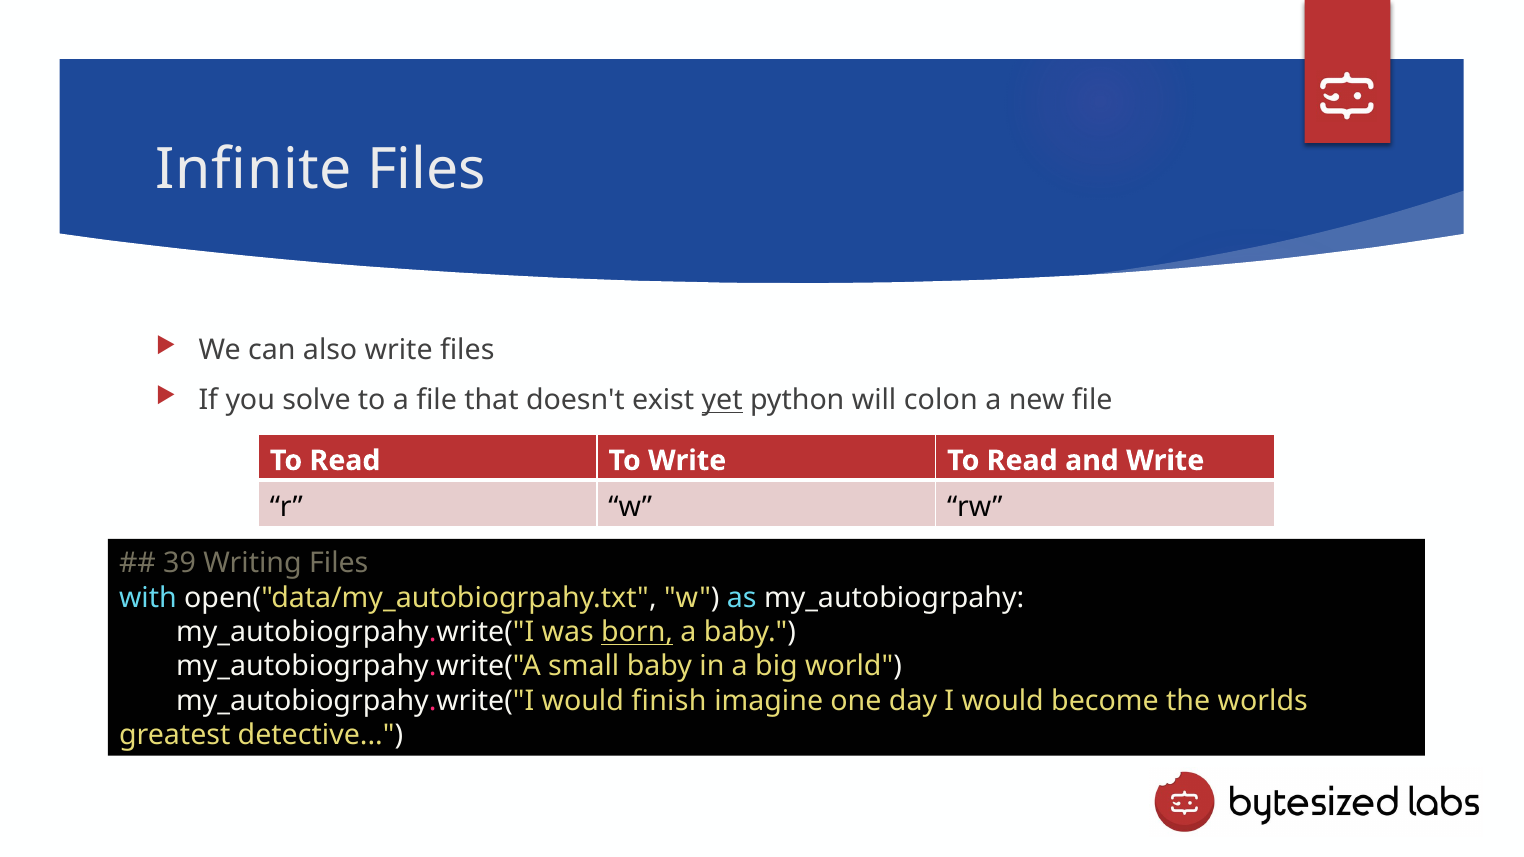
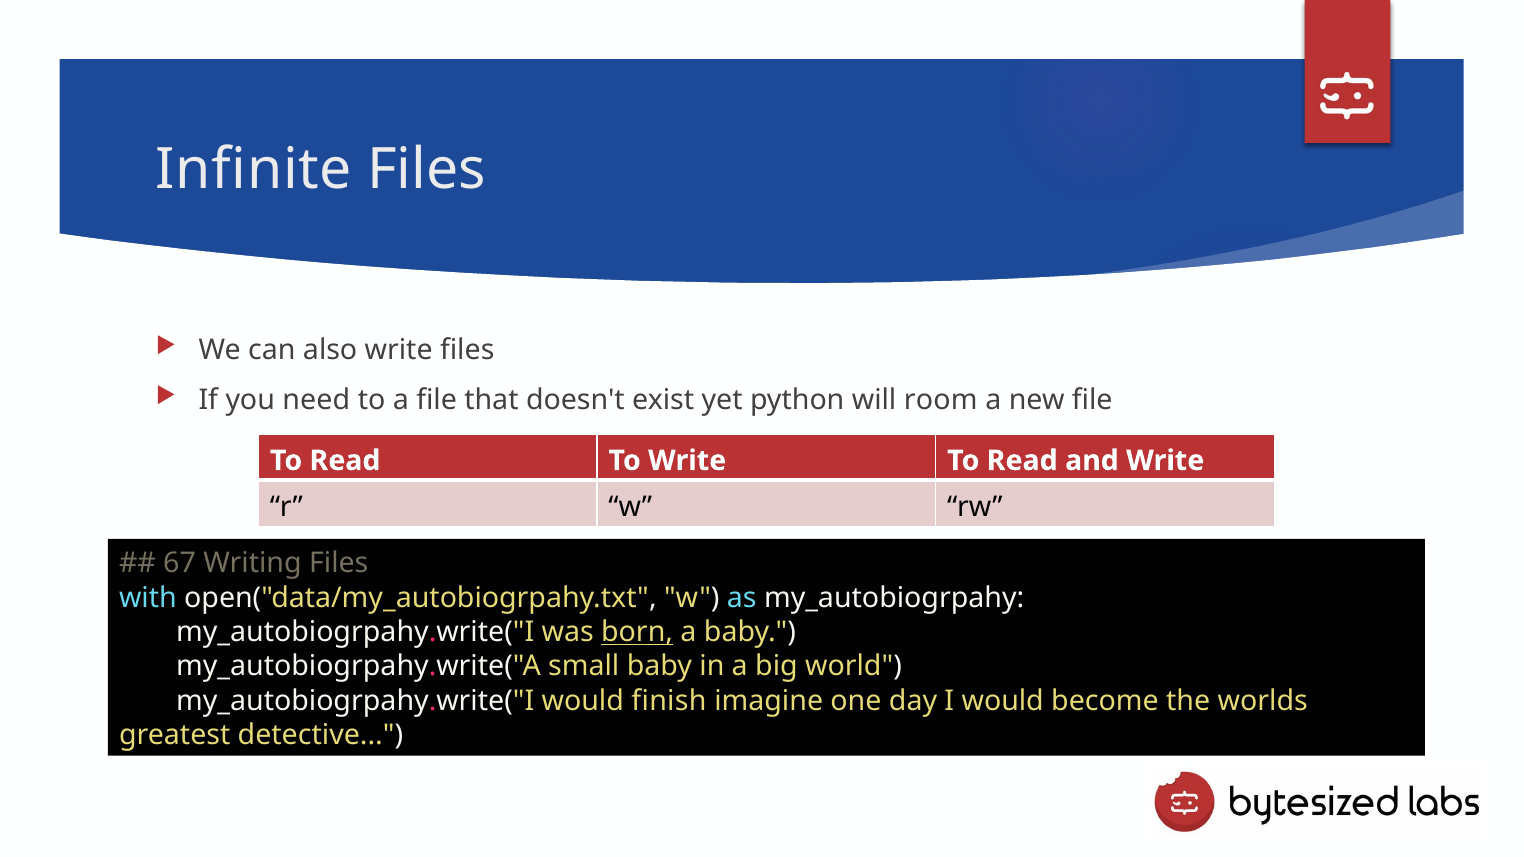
solve: solve -> need
yet underline: present -> none
colon: colon -> room
39: 39 -> 67
